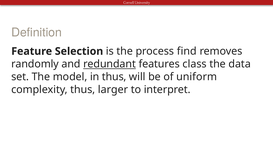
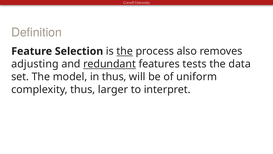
the at (125, 51) underline: none -> present
find: find -> also
randomly: randomly -> adjusting
class: class -> tests
